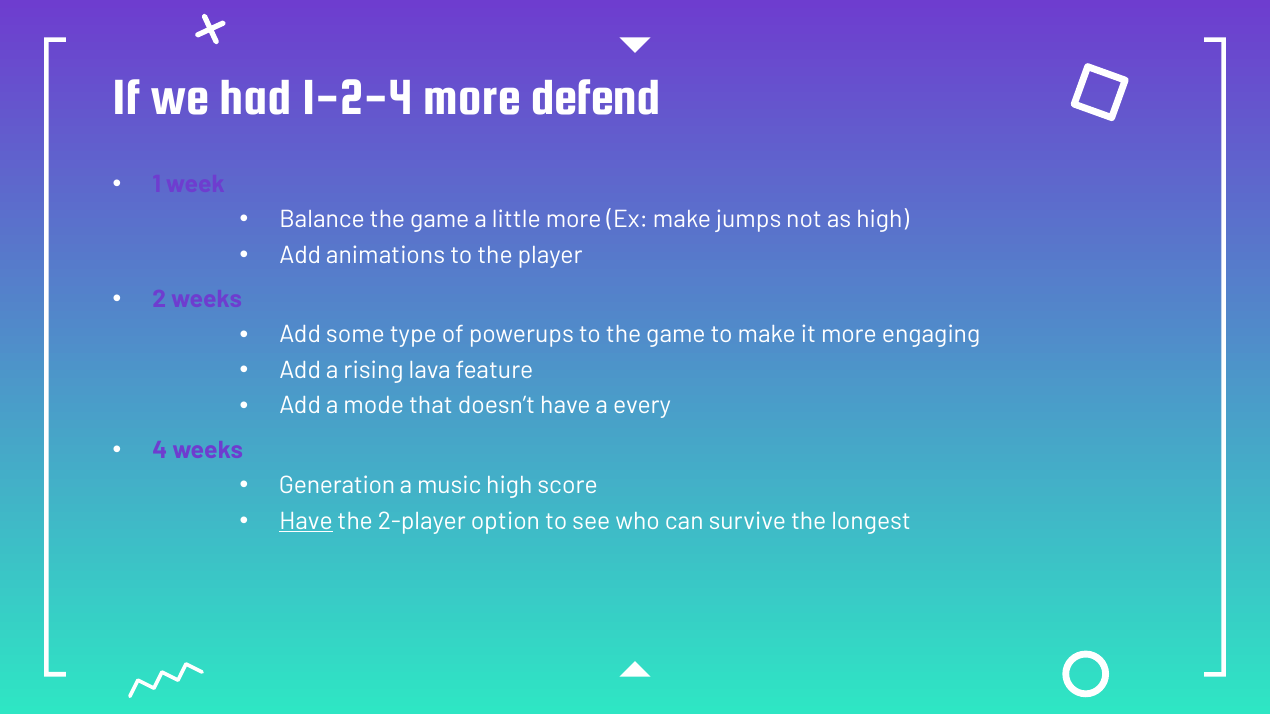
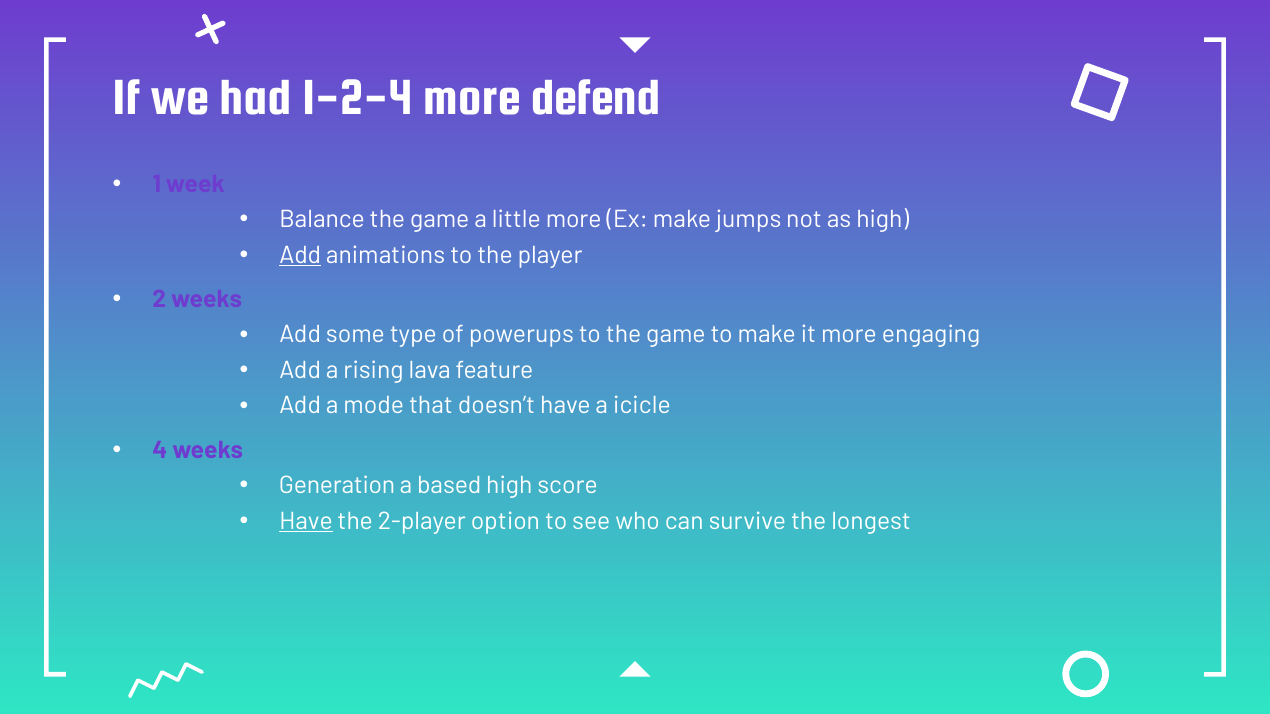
Add at (300, 255) underline: none -> present
every: every -> icicle
music: music -> based
